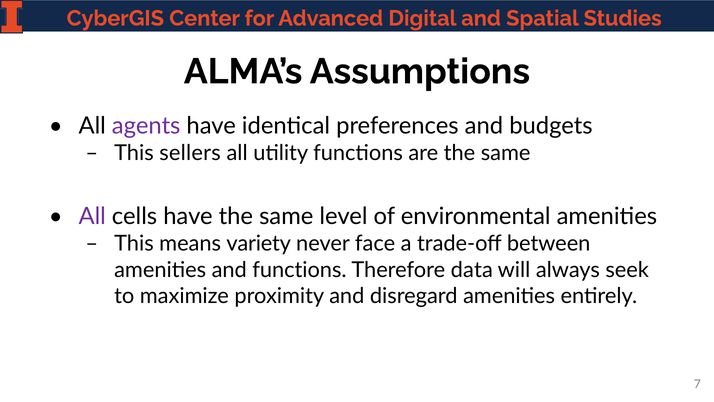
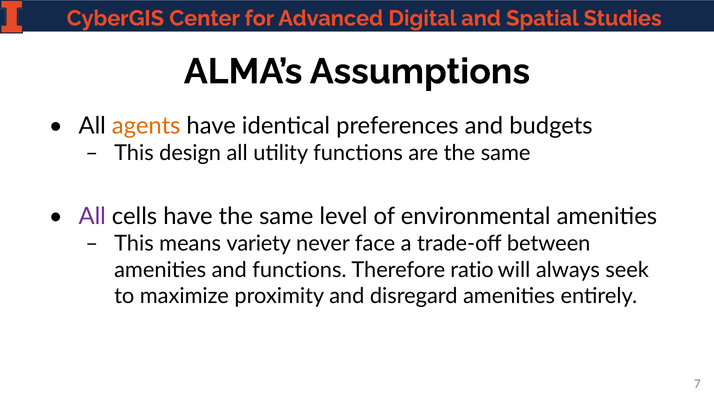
agents colour: purple -> orange
sellers: sellers -> design
data: data -> ratio
